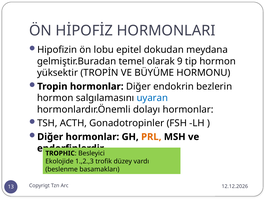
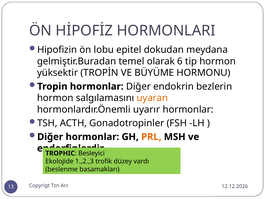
9: 9 -> 6
uyaran colour: blue -> orange
dolayı: dolayı -> uyarır
